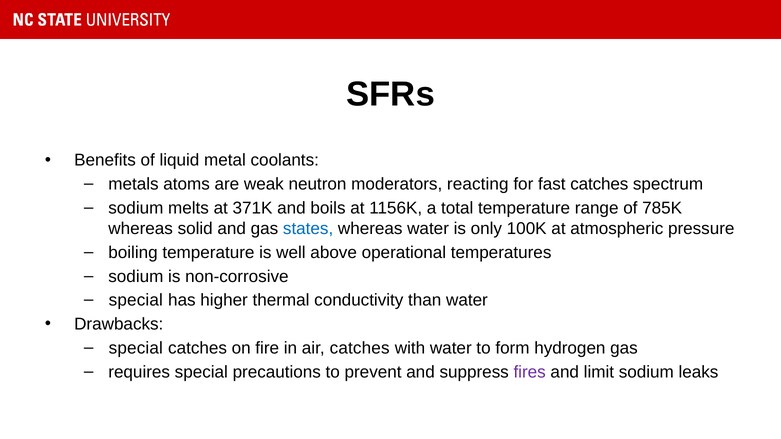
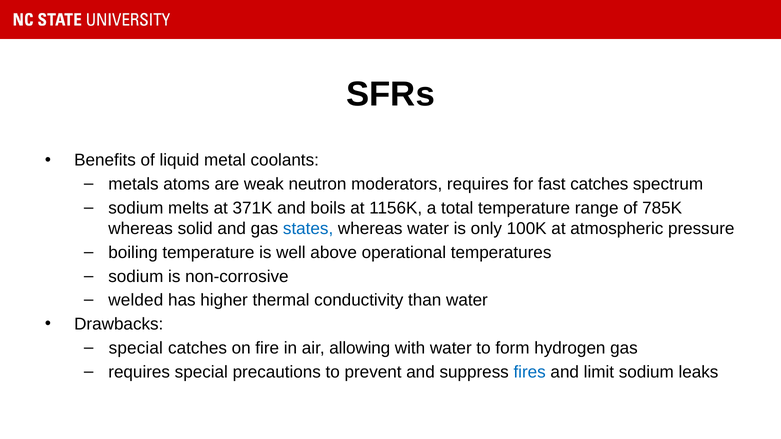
moderators reacting: reacting -> requires
special at (136, 301): special -> welded
air catches: catches -> allowing
fires colour: purple -> blue
